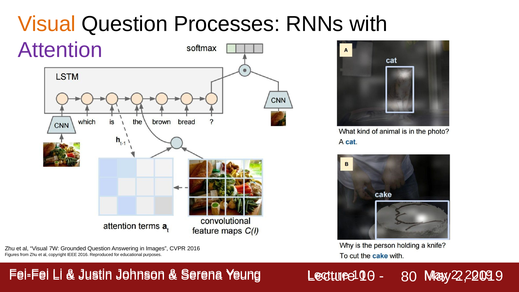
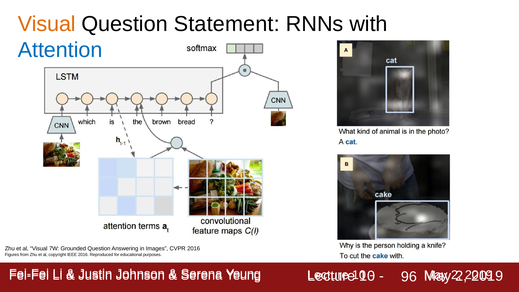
Processes: Processes -> Statement
Attention colour: purple -> blue
80: 80 -> 96
